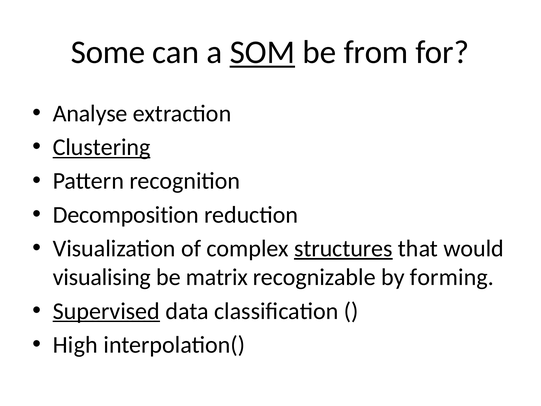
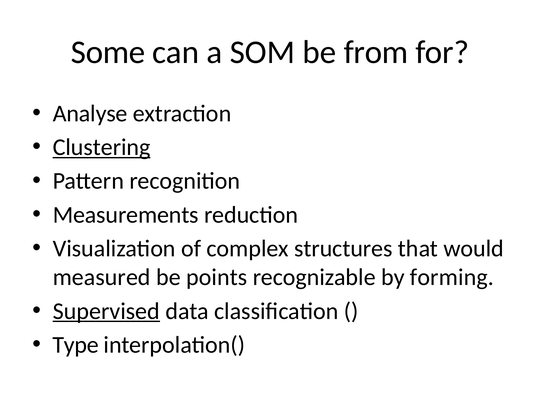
SOM underline: present -> none
Decomposition: Decomposition -> Measurements
structures underline: present -> none
visualising: visualising -> measured
matrix: matrix -> points
High: High -> Type
